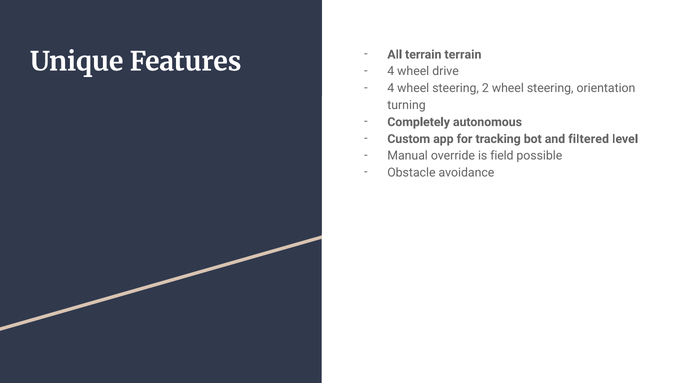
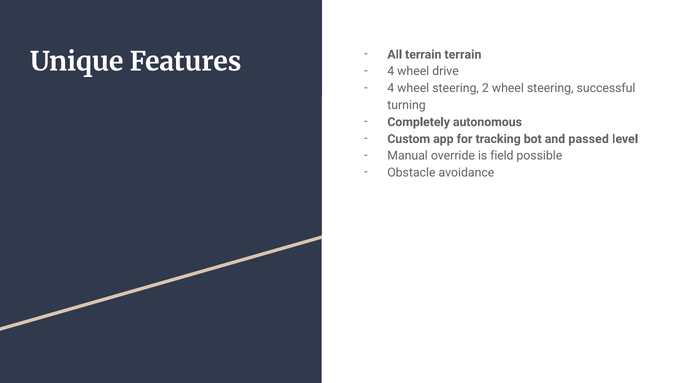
orientation: orientation -> successful
filtered: filtered -> passed
